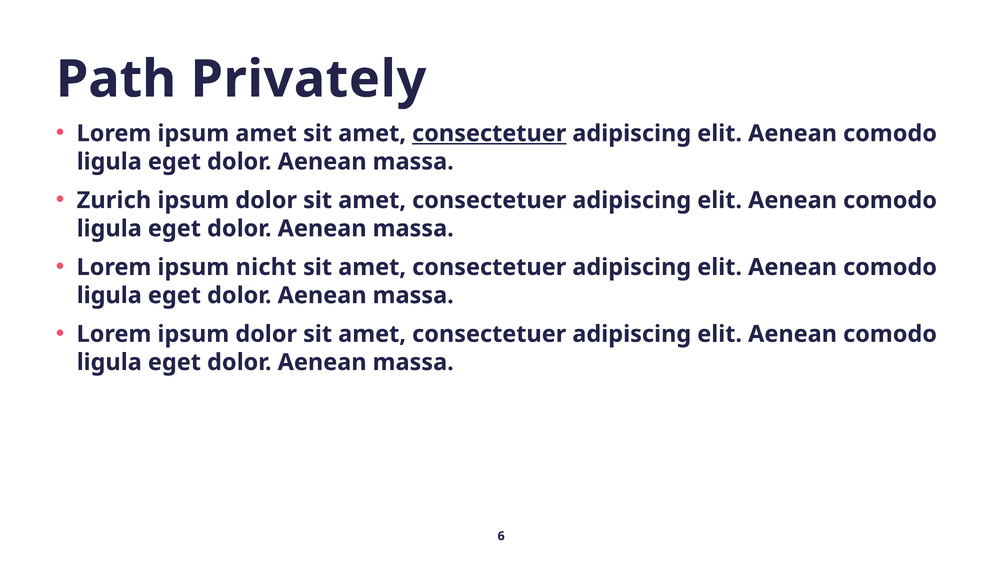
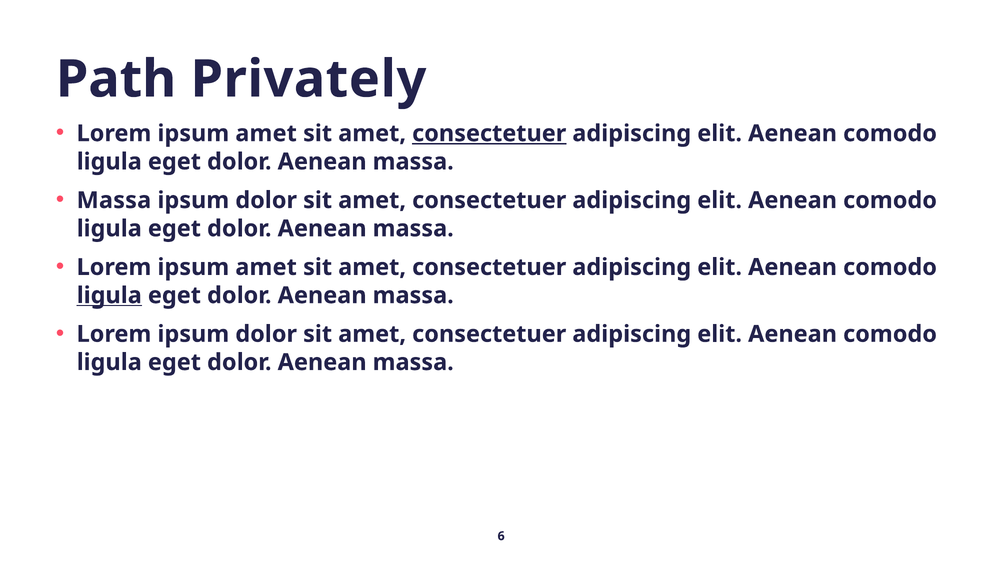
Zurich at (114, 200): Zurich -> Massa
nicht at (266, 267): nicht -> amet
ligula at (109, 295) underline: none -> present
